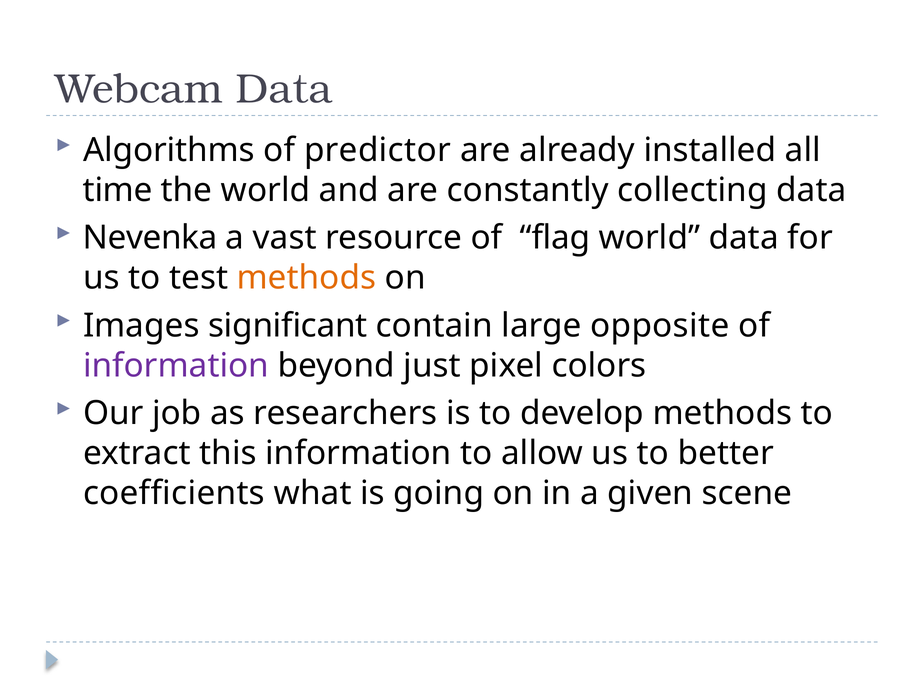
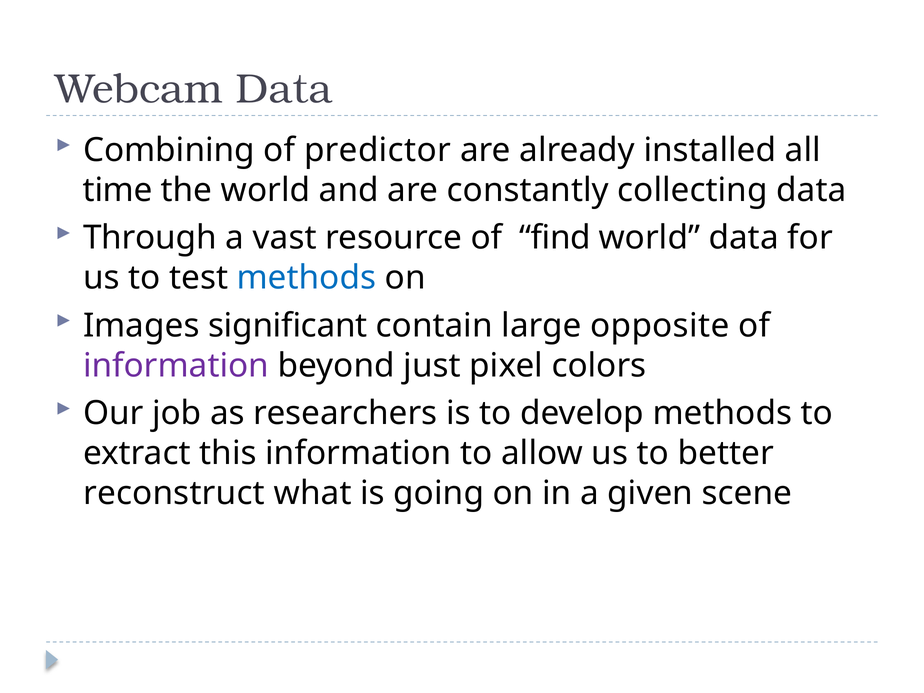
Algorithms: Algorithms -> Combining
Nevenka: Nevenka -> Through
flag: flag -> find
methods at (306, 278) colour: orange -> blue
coefficients: coefficients -> reconstruct
